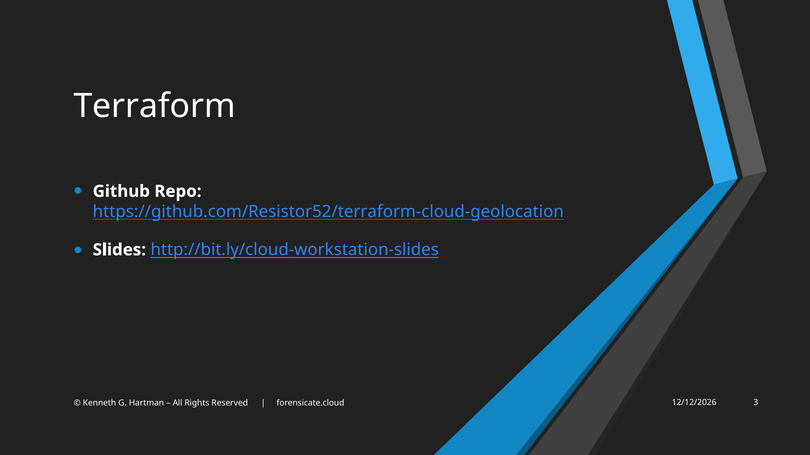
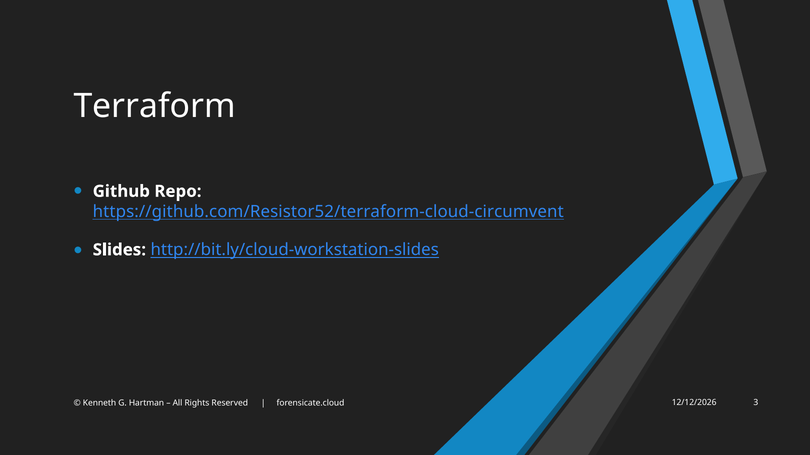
https://github.com/Resistor52/terraform-cloud-geolocation: https://github.com/Resistor52/terraform-cloud-geolocation -> https://github.com/Resistor52/terraform-cloud-circumvent
